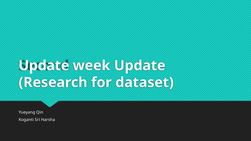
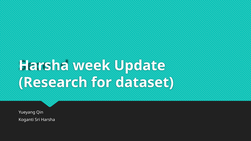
Update at (44, 66): Update -> Harsha
